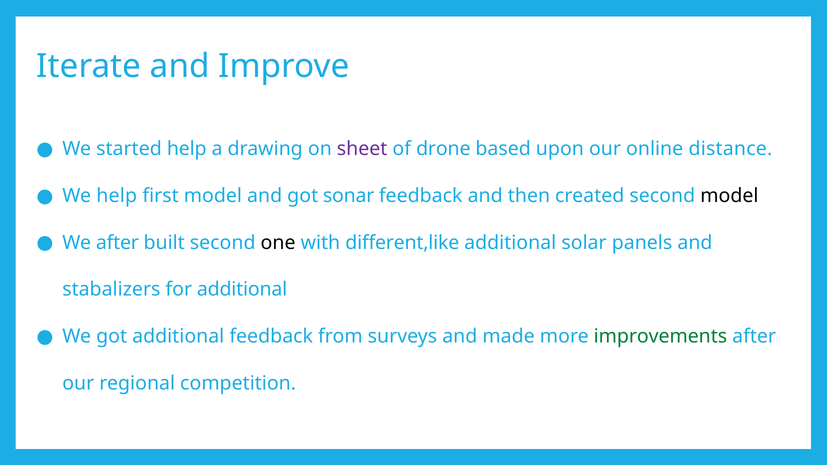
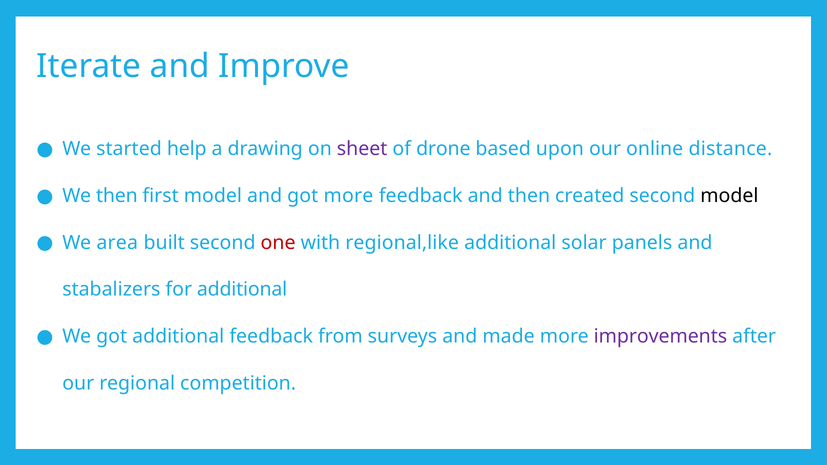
We help: help -> then
got sonar: sonar -> more
We after: after -> area
one colour: black -> red
different,like: different,like -> regional,like
improvements colour: green -> purple
